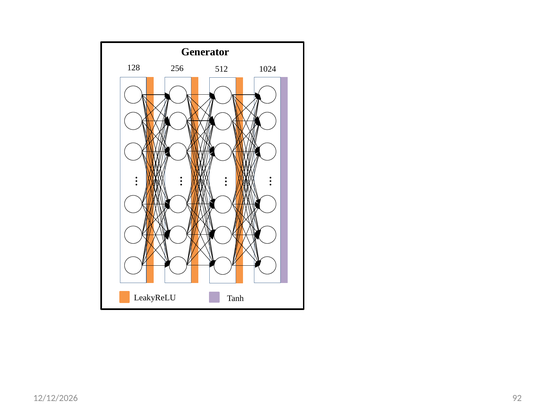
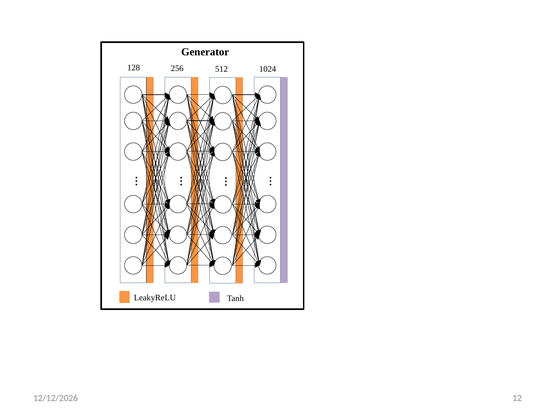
92: 92 -> 12
